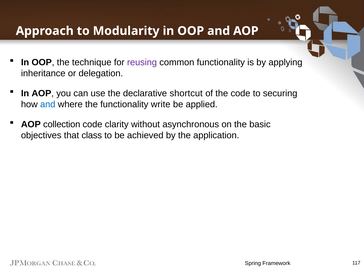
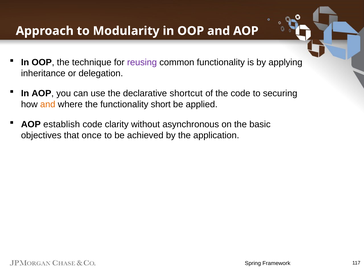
and at (48, 104) colour: blue -> orange
write: write -> short
collection: collection -> establish
class: class -> once
